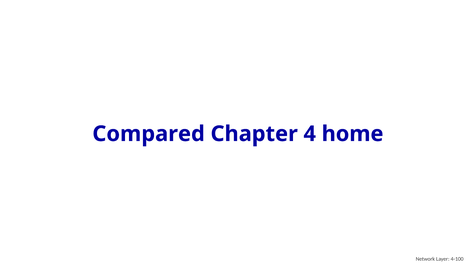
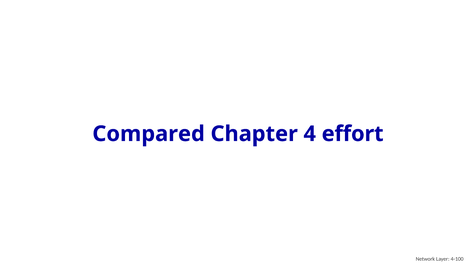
home: home -> effort
